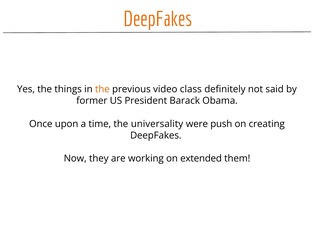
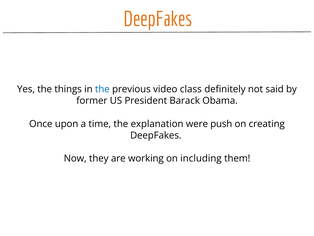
the at (102, 89) colour: orange -> blue
universality: universality -> explanation
extended: extended -> including
